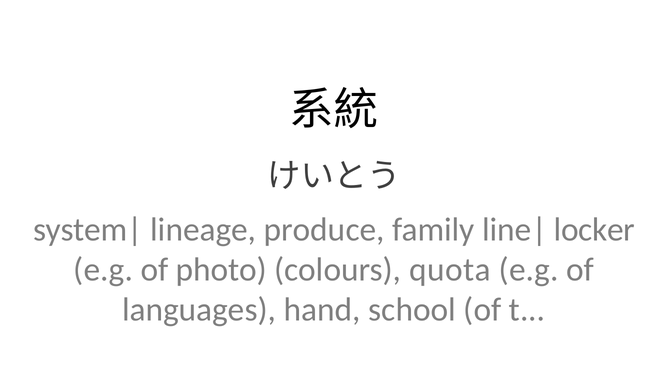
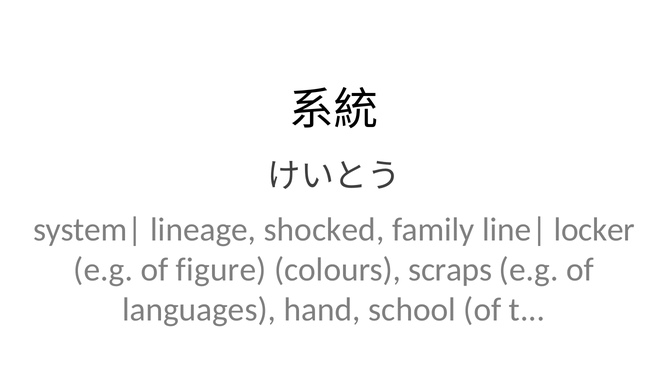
produce: produce -> shocked
photo: photo -> figure
quota: quota -> scraps
